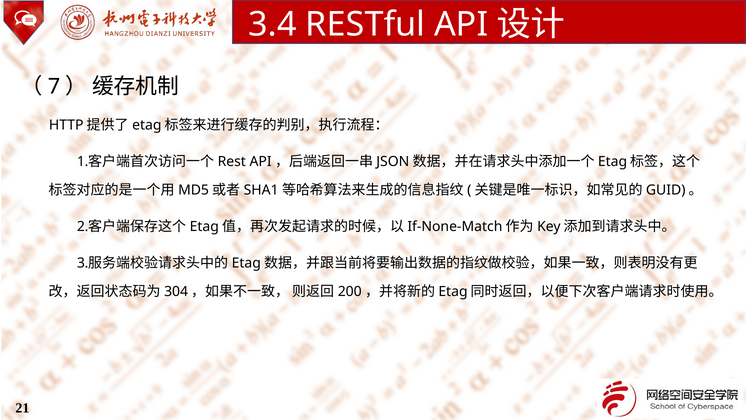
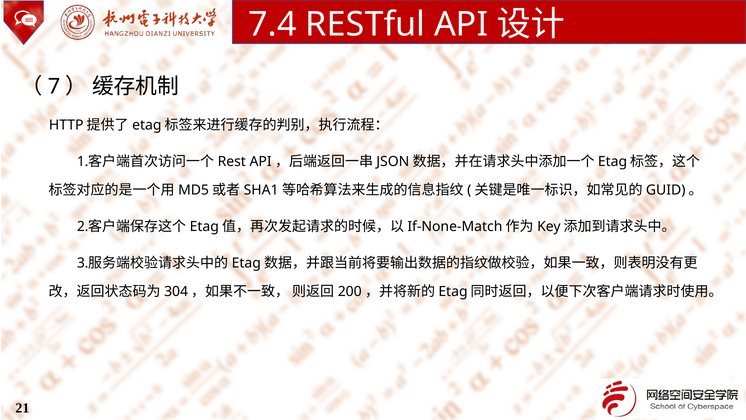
3.4: 3.4 -> 7.4
